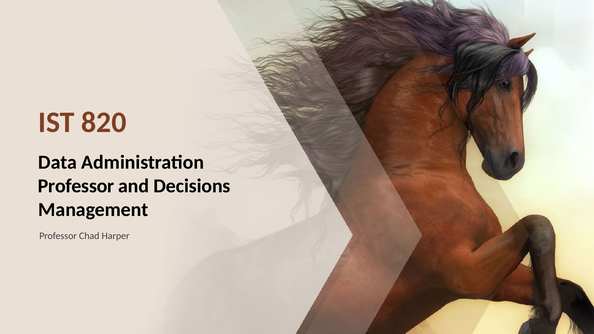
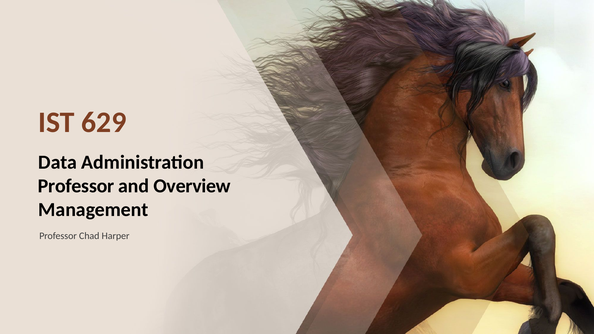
820: 820 -> 629
Decisions: Decisions -> Overview
